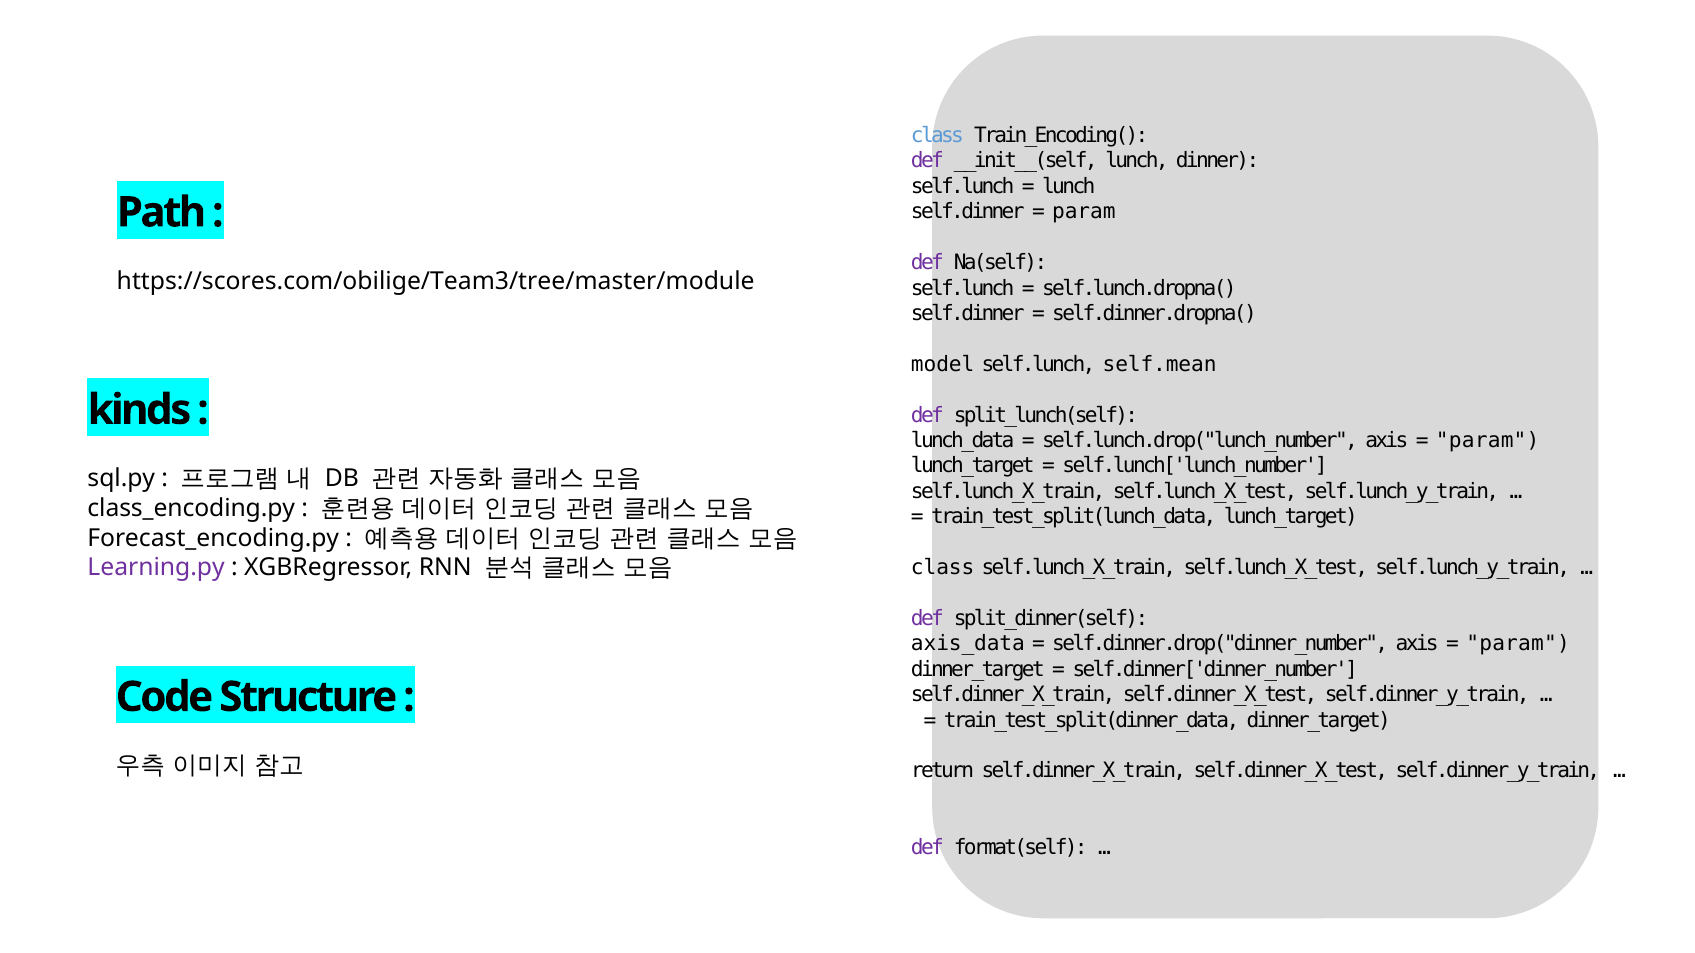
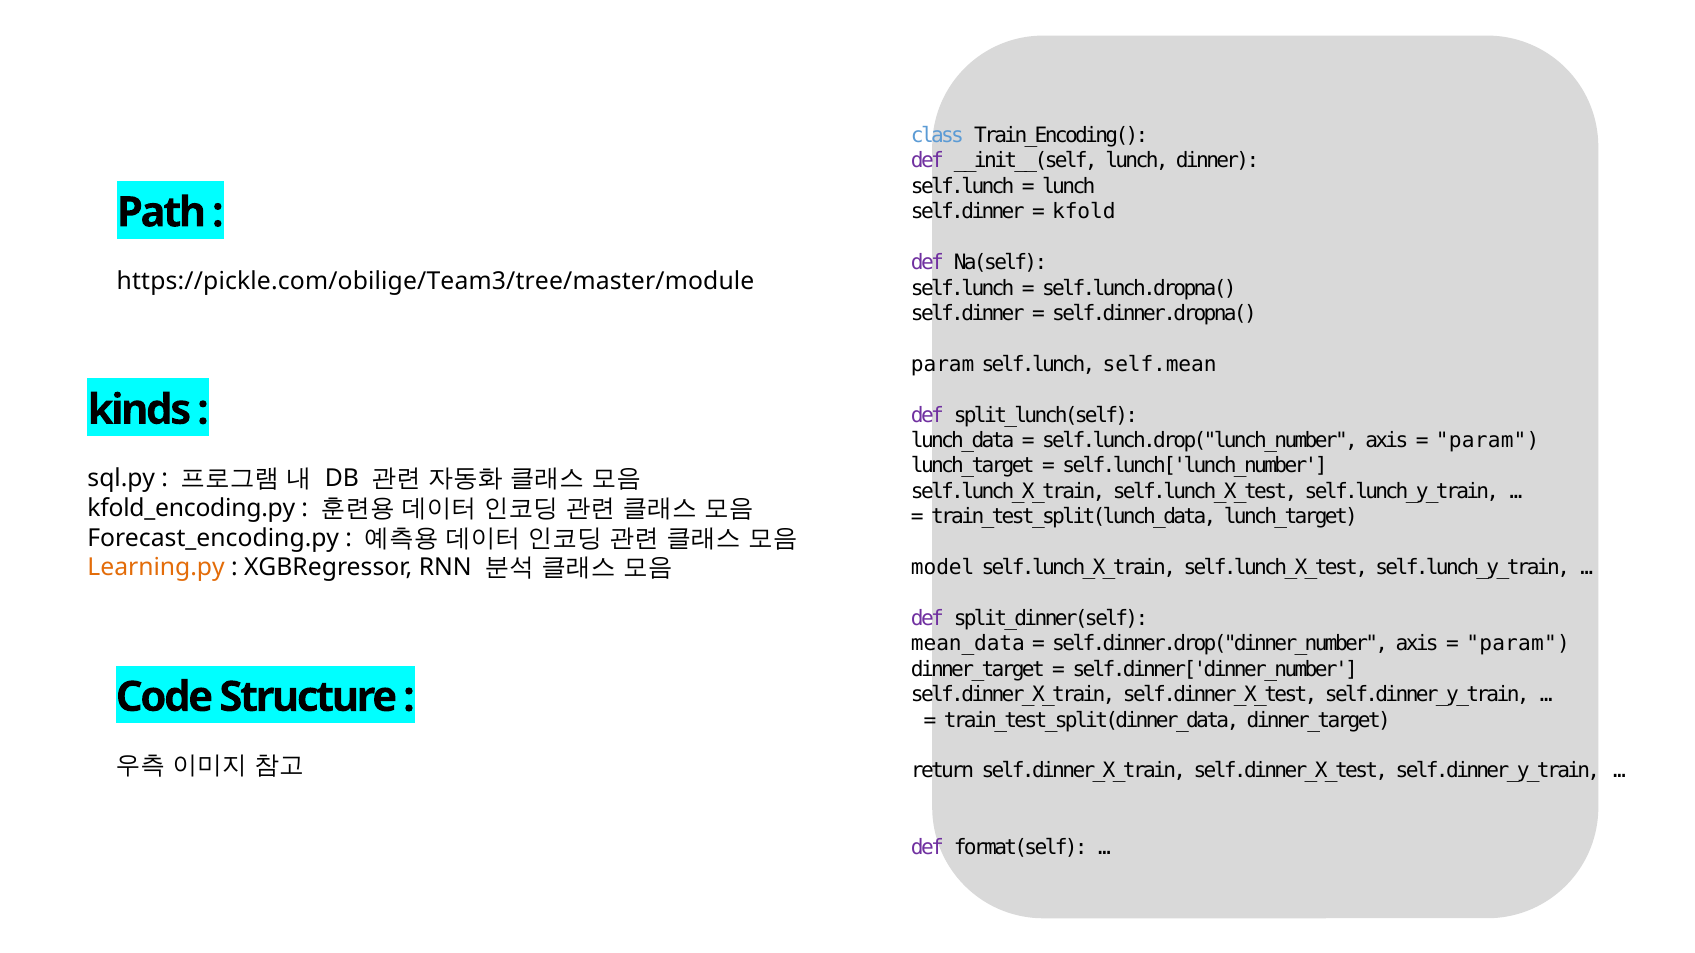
param at (1084, 212): param -> kfold
https://scores.com/obilige/Team3/tree/master/module: https://scores.com/obilige/Team3/tree/master/module -> https://pickle.com/obilige/Team3/tree/master/module
model at (943, 364): model -> param
class_encoding.py: class_encoding.py -> kfold_encoding.py
class at (943, 568): class -> model
Learning.py colour: purple -> orange
axis_data: axis_data -> mean_data
